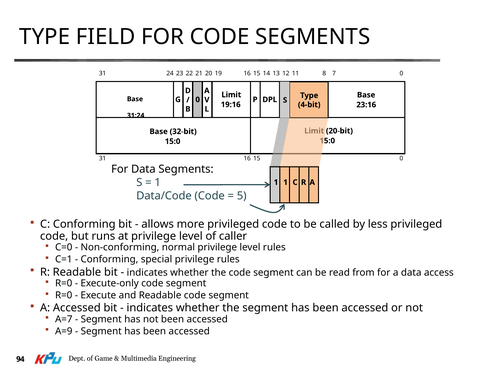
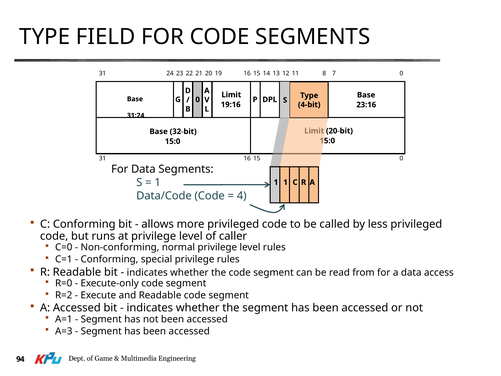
5: 5 -> 4
R=0 at (64, 295): R=0 -> R=2
A=7: A=7 -> A=1
A=9: A=9 -> A=3
